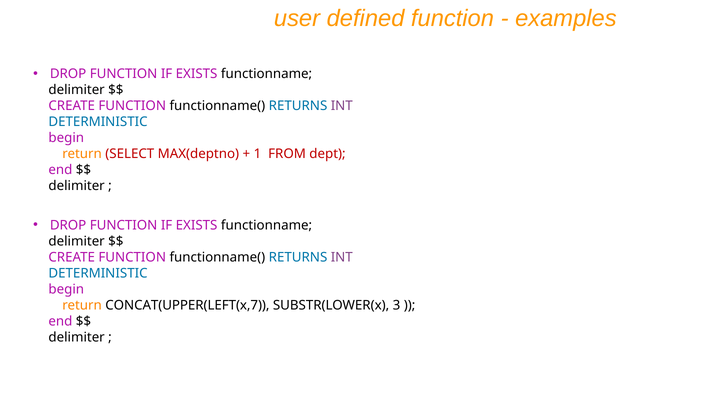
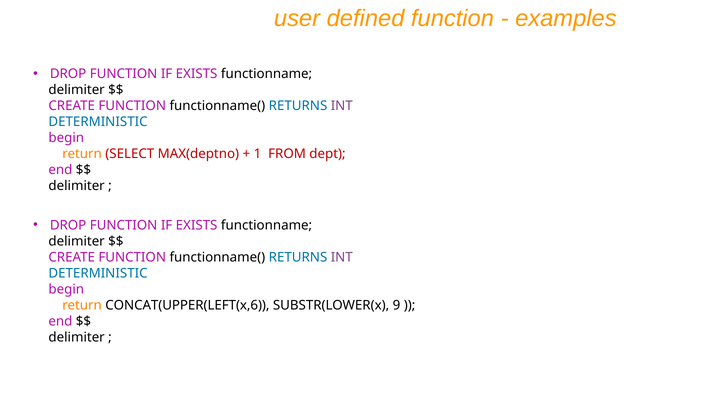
CONCAT(UPPER(LEFT(x,7: CONCAT(UPPER(LEFT(x,7 -> CONCAT(UPPER(LEFT(x,6
3: 3 -> 9
